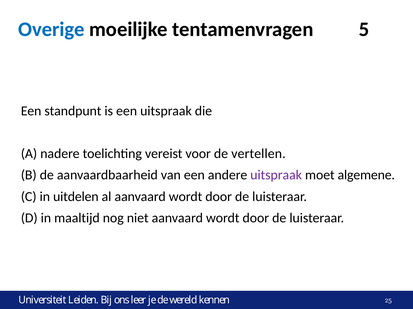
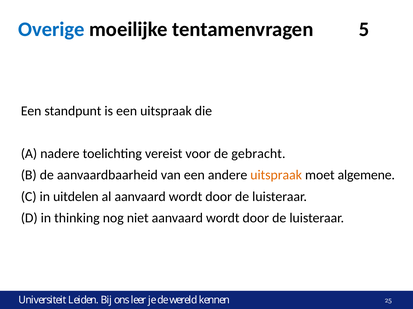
vertellen: vertellen -> gebracht
uitspraak at (276, 176) colour: purple -> orange
maaltijd: maaltijd -> thinking
